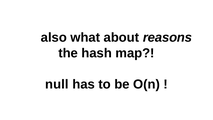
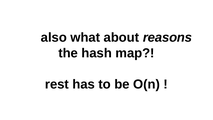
null: null -> rest
